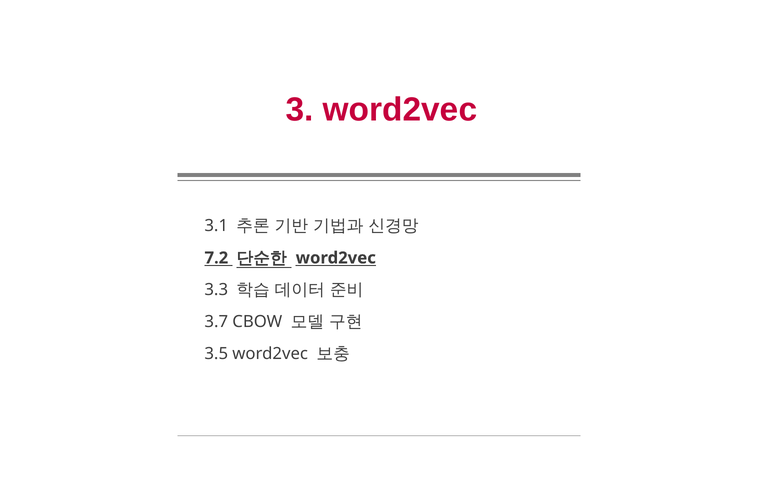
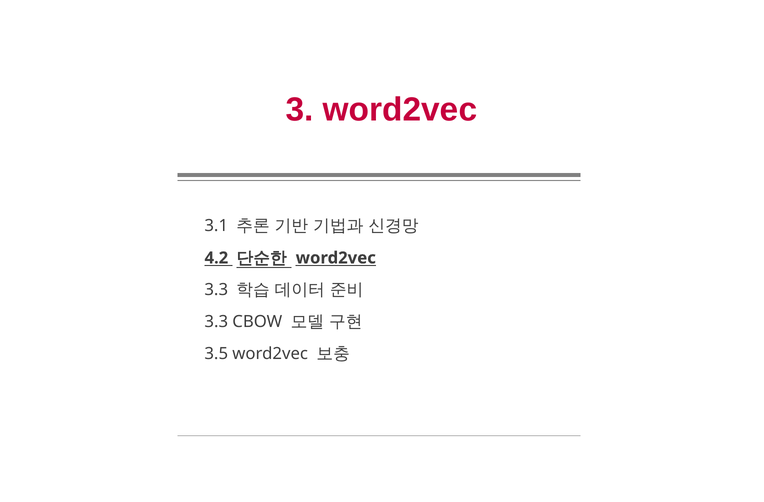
7.2: 7.2 -> 4.2
3.7 at (216, 322): 3.7 -> 3.3
